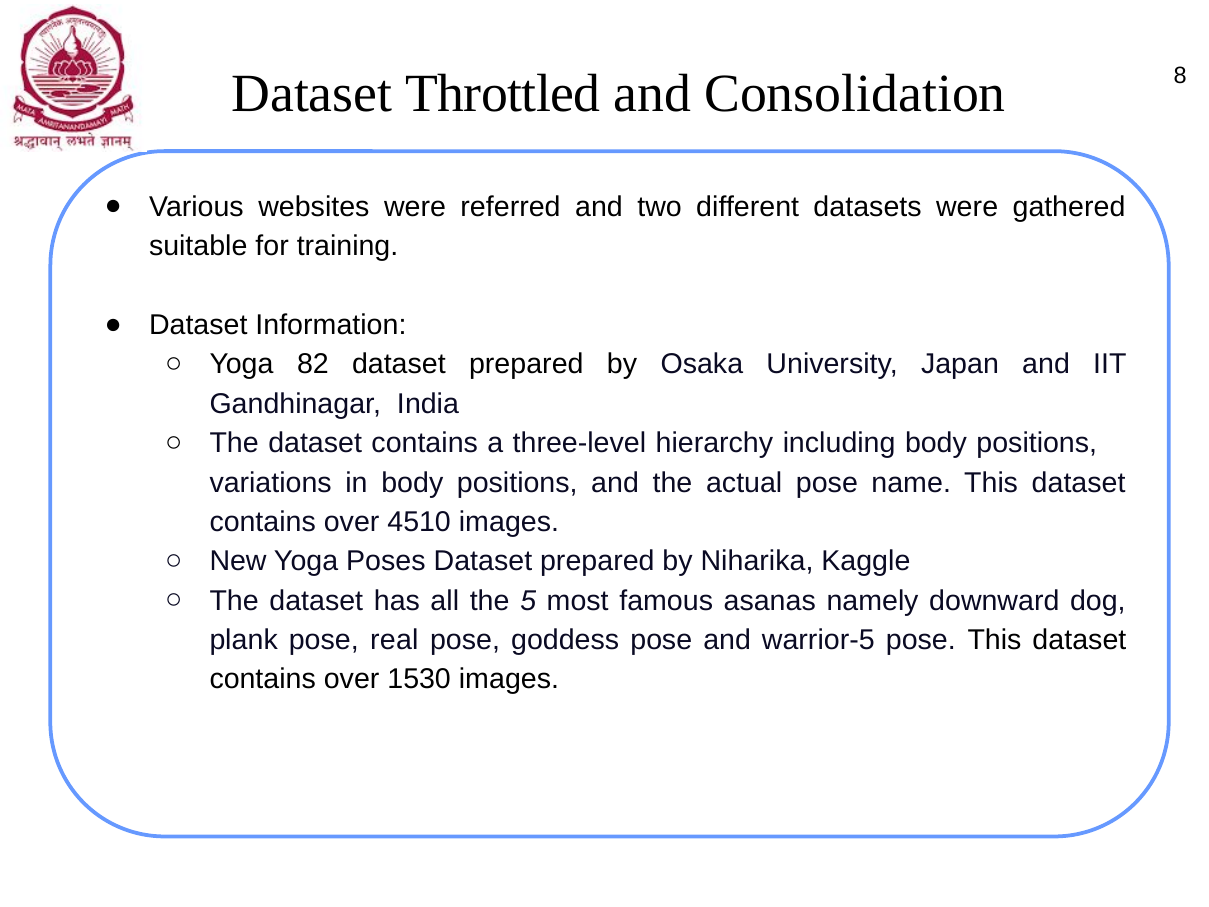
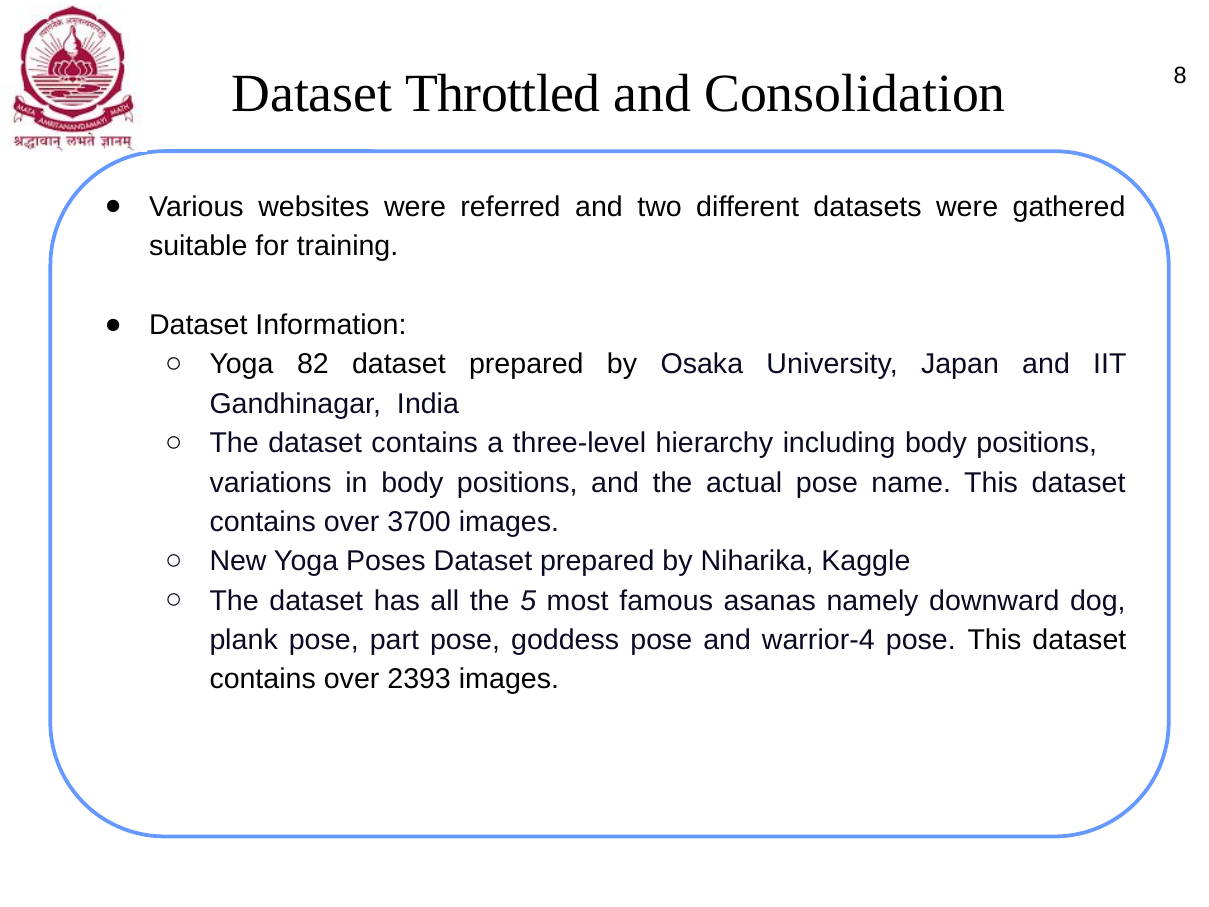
4510: 4510 -> 3700
real: real -> part
warrior-5: warrior-5 -> warrior-4
1530: 1530 -> 2393
